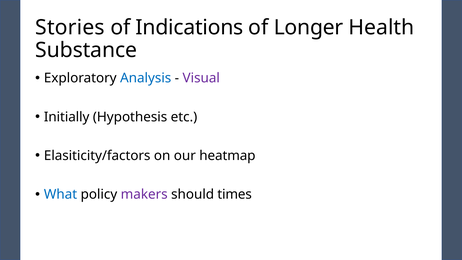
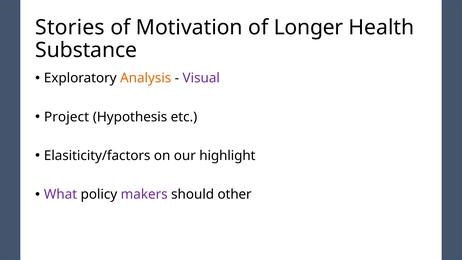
Indications: Indications -> Motivation
Analysis colour: blue -> orange
Initially: Initially -> Project
heatmap: heatmap -> highlight
What colour: blue -> purple
times: times -> other
